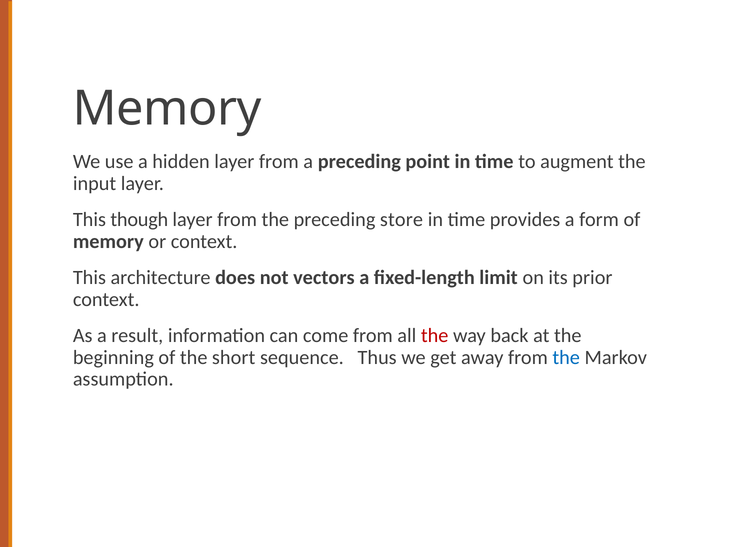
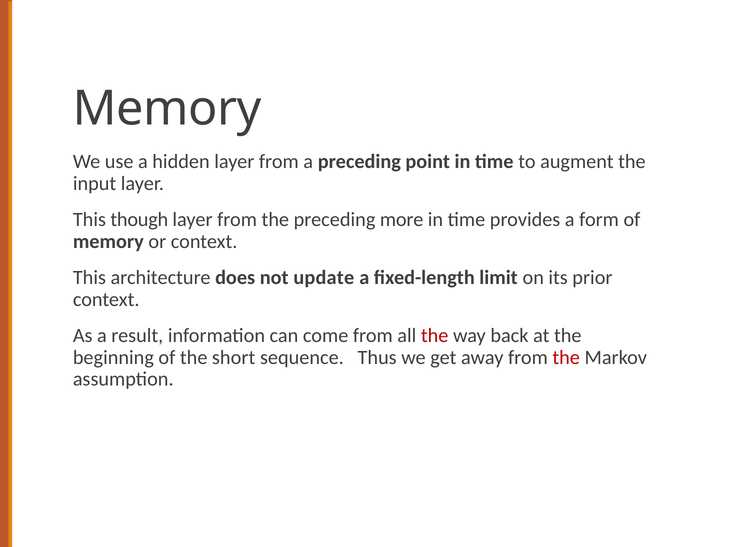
store: store -> more
vectors: vectors -> update
the at (566, 357) colour: blue -> red
